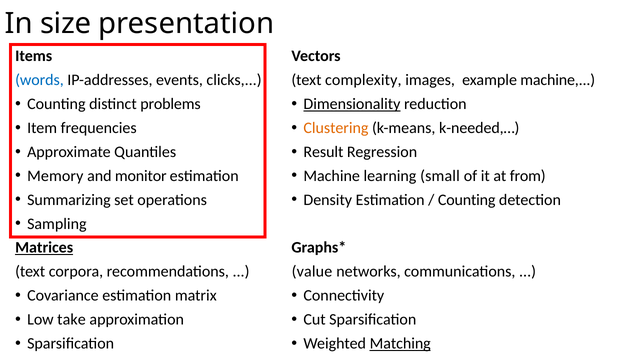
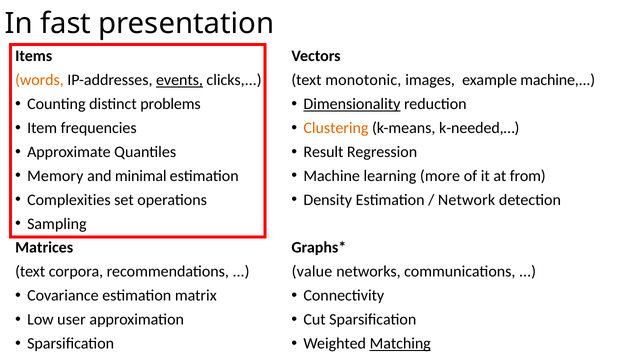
size: size -> fast
words colour: blue -> orange
events underline: none -> present
complexity: complexity -> monotonic
monitor: monitor -> minimal
small: small -> more
Summarizing: Summarizing -> Complexities
Counting at (467, 200): Counting -> Network
Matrices underline: present -> none
take: take -> user
